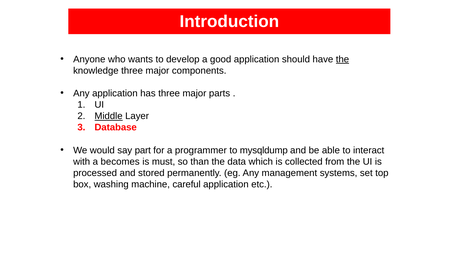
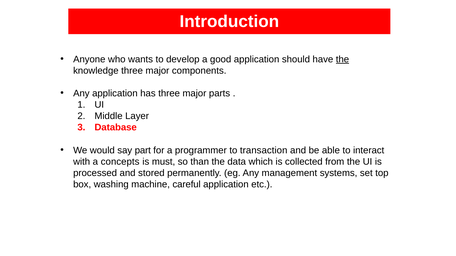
Middle underline: present -> none
mysqldump: mysqldump -> transaction
becomes: becomes -> concepts
